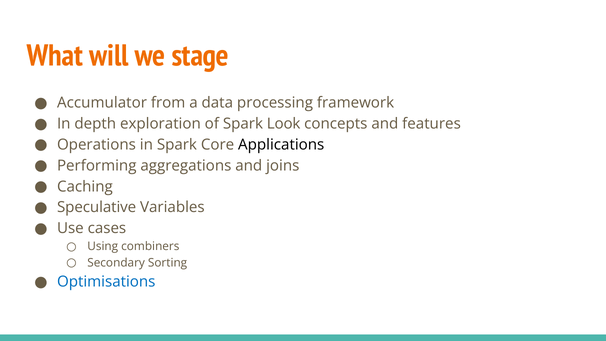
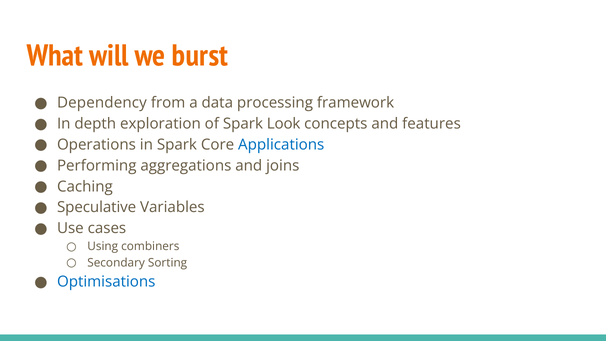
stage: stage -> burst
Accumulator: Accumulator -> Dependency
Applications colour: black -> blue
